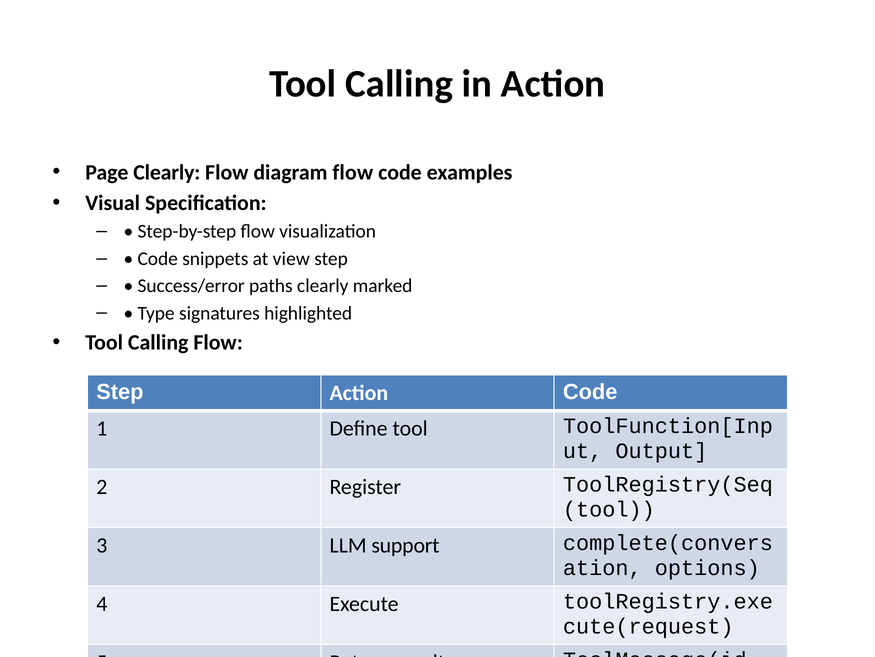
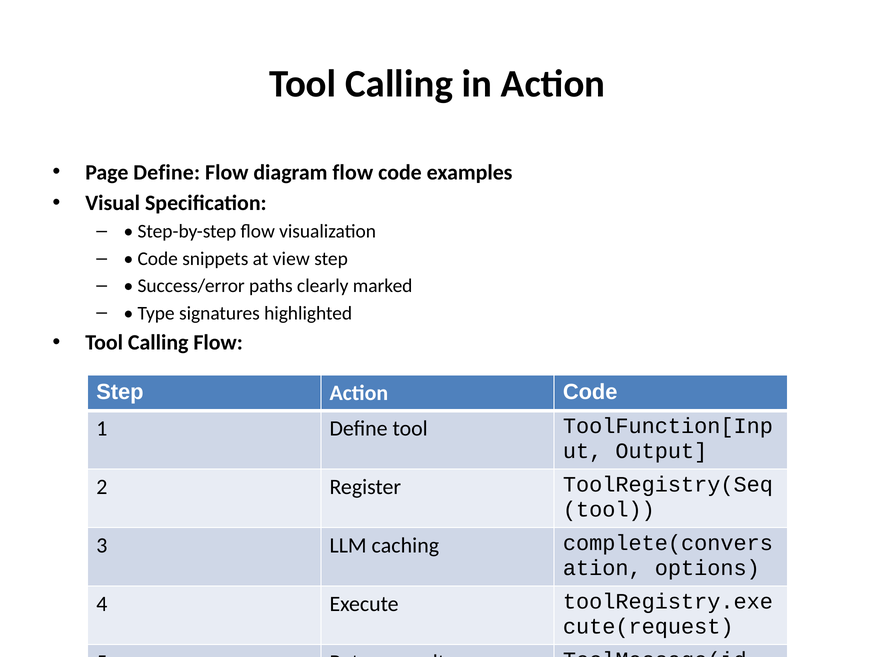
Page Clearly: Clearly -> Define
support: support -> caching
